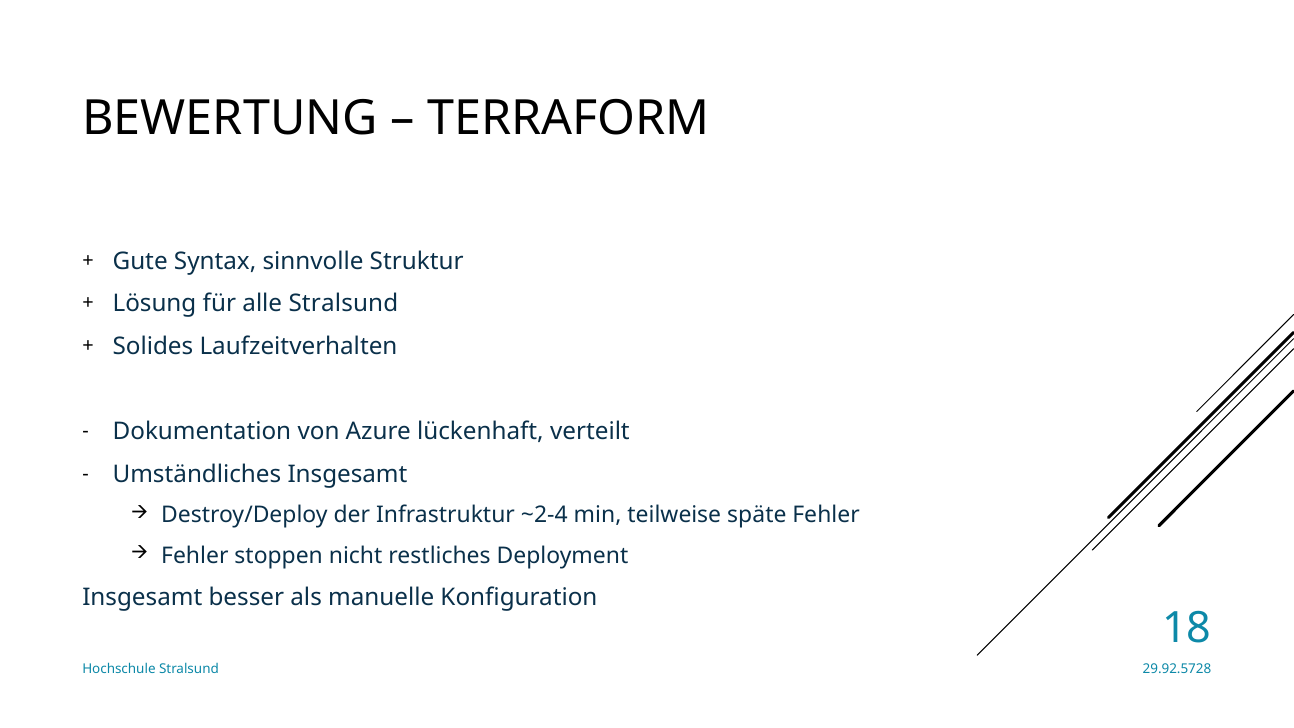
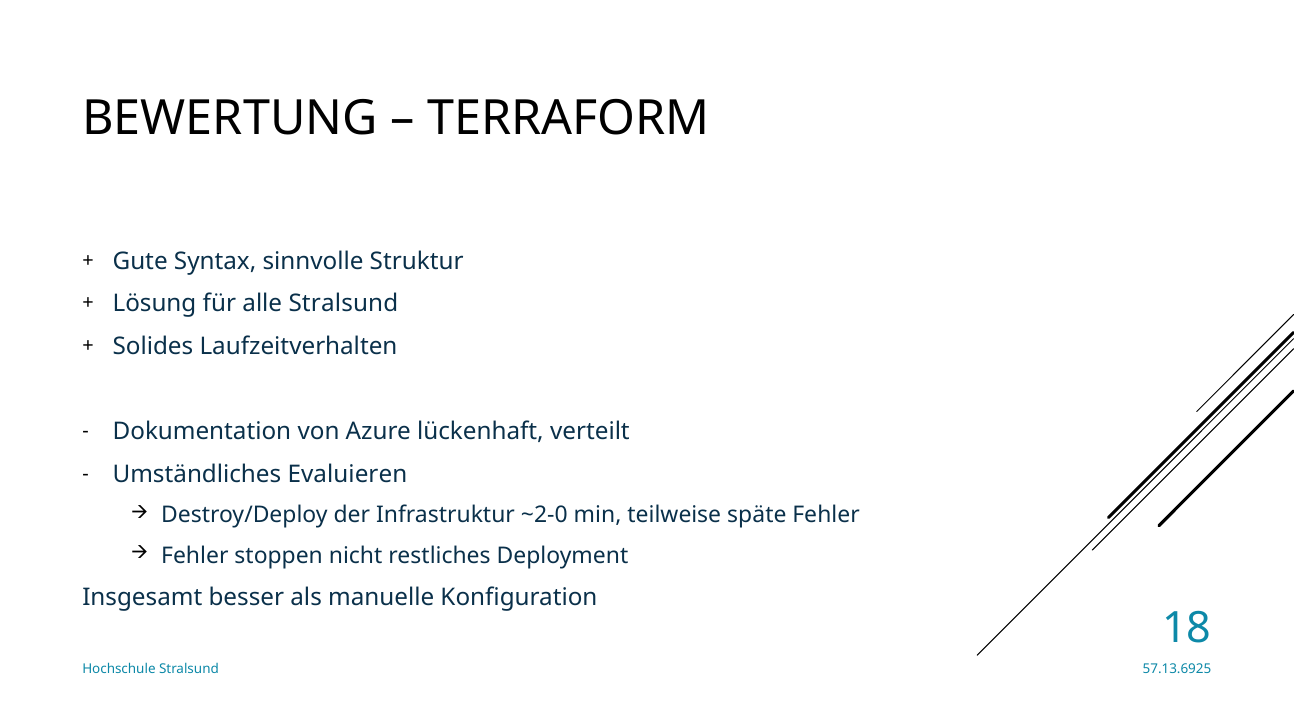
Umständliches Insgesamt: Insgesamt -> Evaluieren
~2-4: ~2-4 -> ~2-0
29.92.5728: 29.92.5728 -> 57.13.6925
